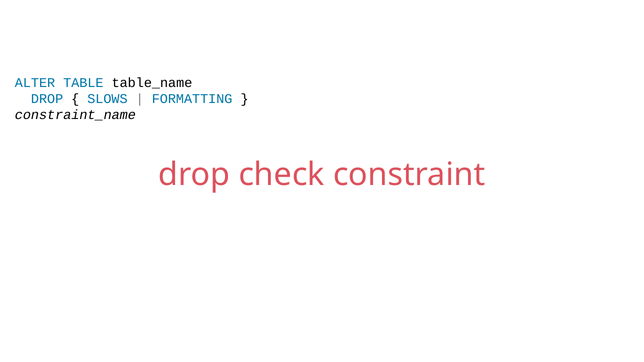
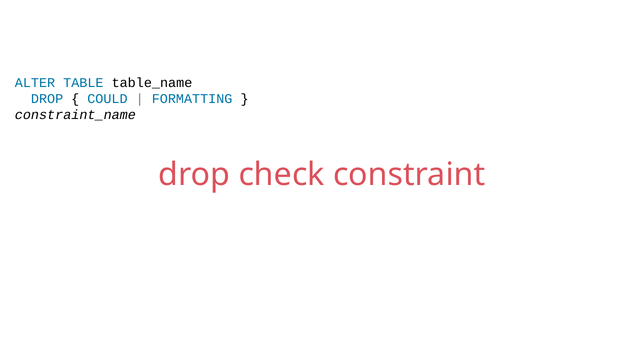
SLOWS: SLOWS -> COULD
